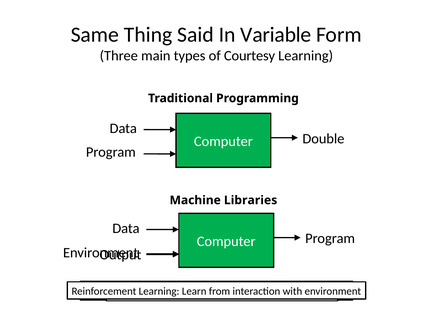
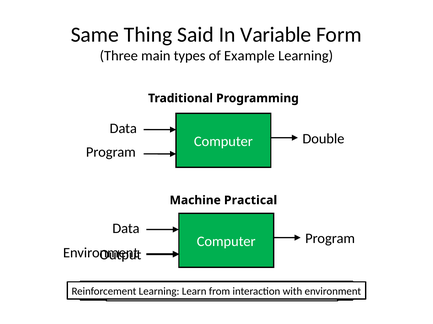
Courtesy: Courtesy -> Example
Libraries: Libraries -> Practical
